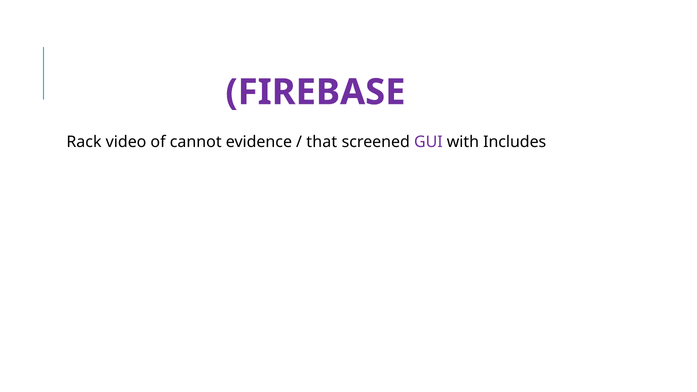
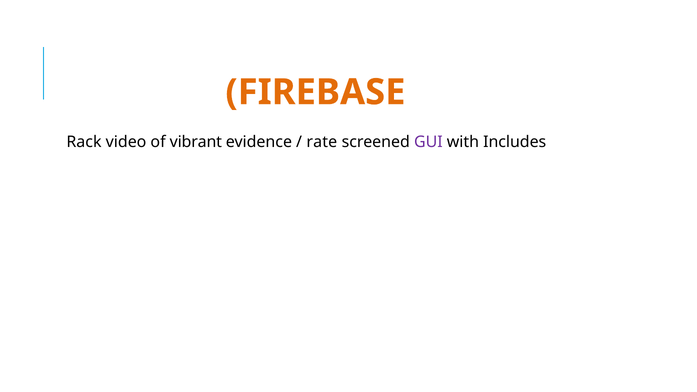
FIREBASE colour: purple -> orange
cannot: cannot -> vibrant
that: that -> rate
